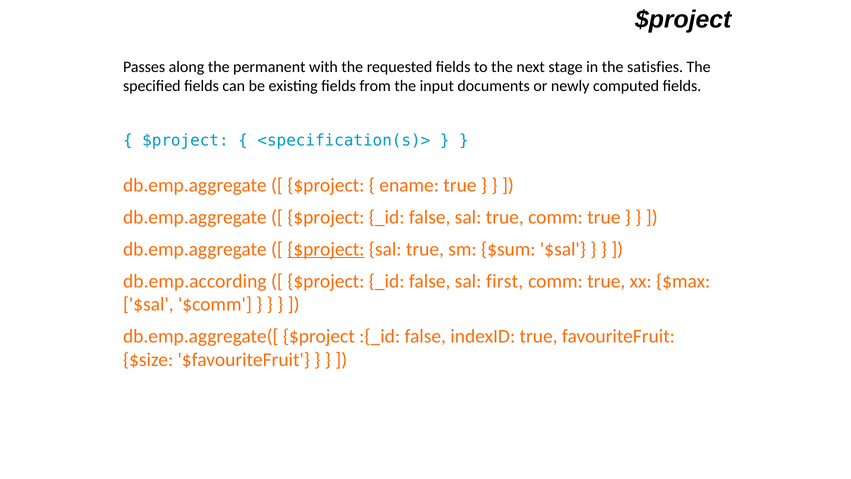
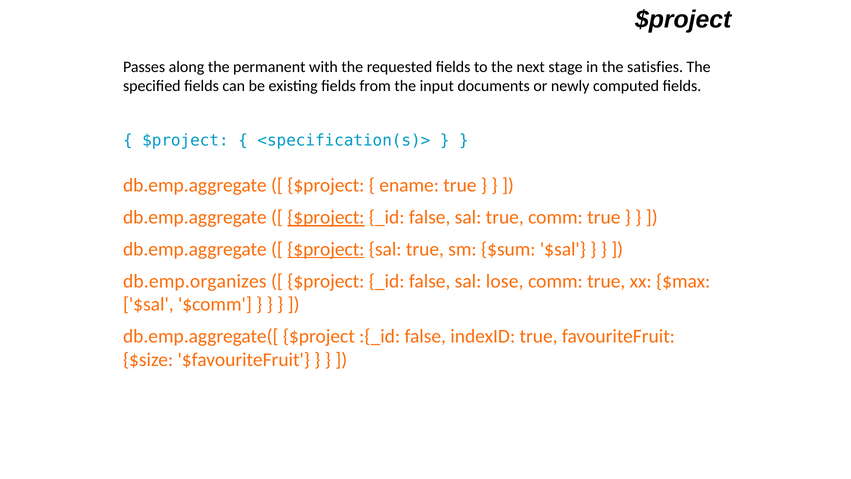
$project at (326, 217) underline: none -> present
db.emp.according: db.emp.according -> db.emp.organizes
first: first -> lose
